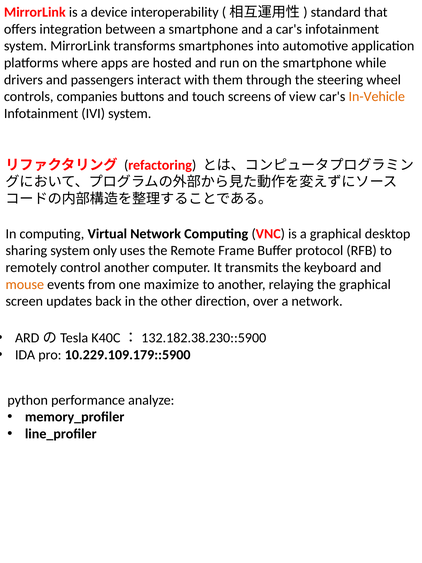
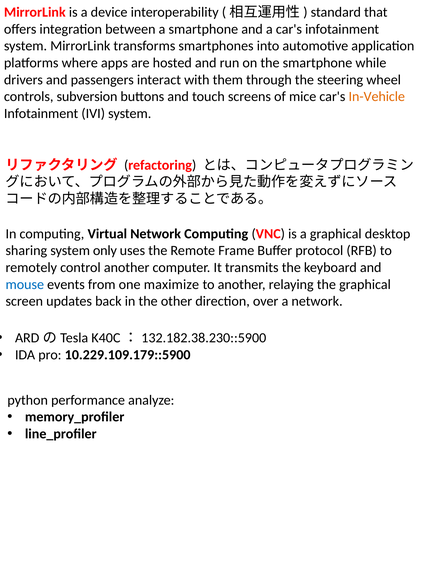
companies: companies -> subversion
view: view -> mice
mouse colour: orange -> blue
